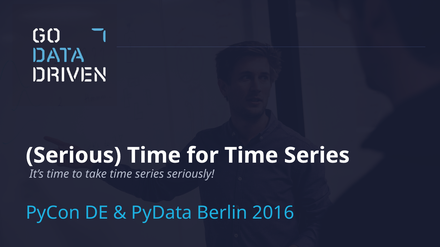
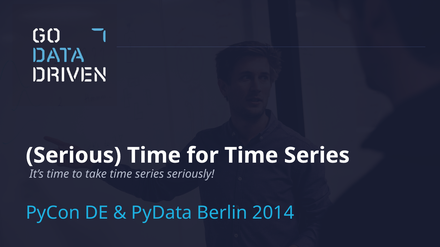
2016: 2016 -> 2014
